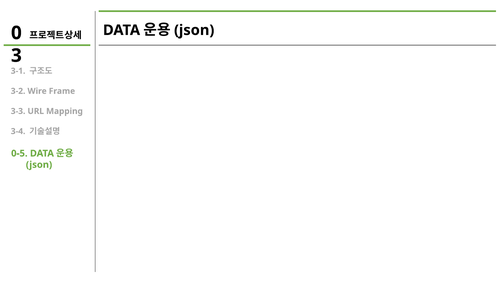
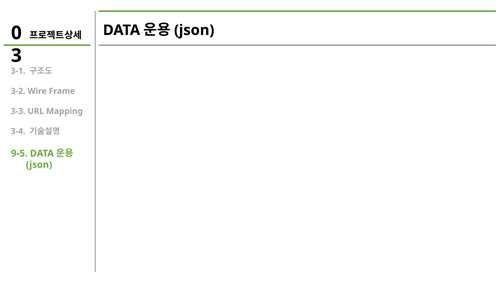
0-5: 0-5 -> 9-5
